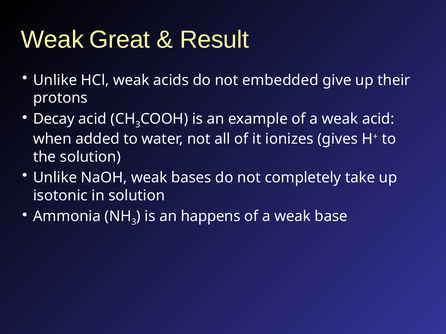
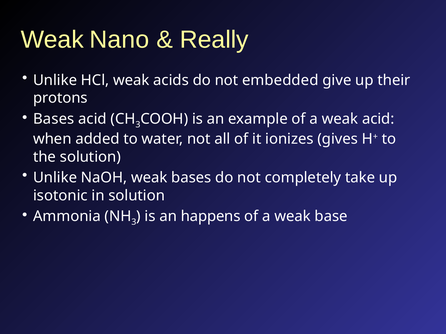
Great: Great -> Nano
Result: Result -> Really
Decay at (54, 119): Decay -> Bases
